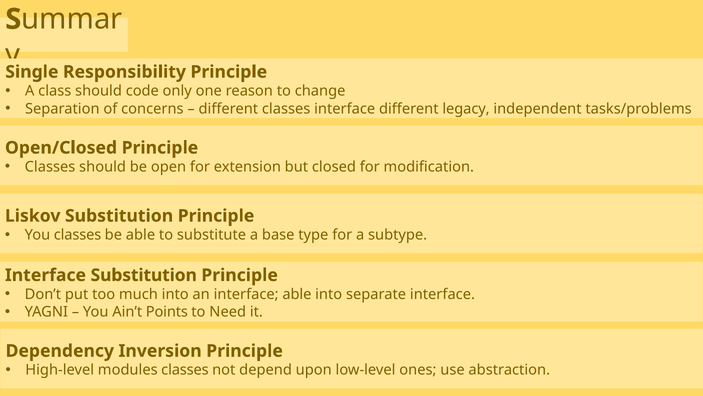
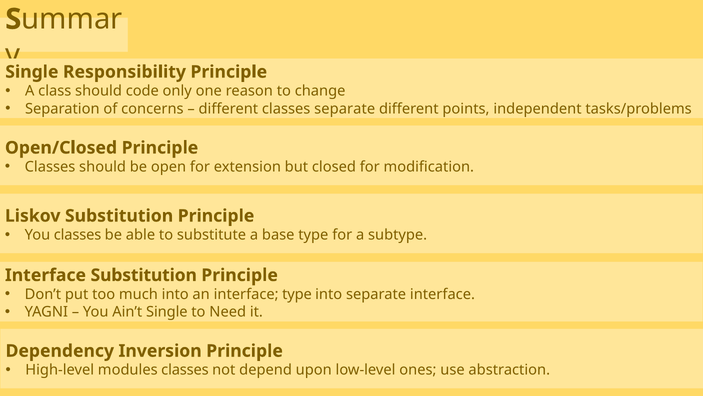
classes interface: interface -> separate
legacy: legacy -> points
interface able: able -> type
Ain’t Points: Points -> Single
